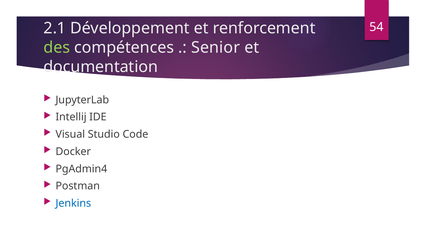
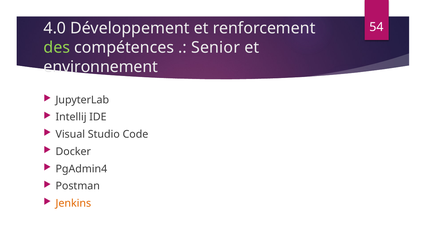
2.1: 2.1 -> 4.0
documentation: documentation -> environnement
Jenkins colour: blue -> orange
